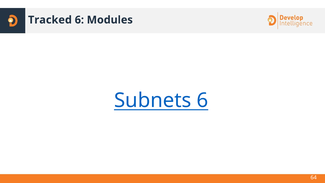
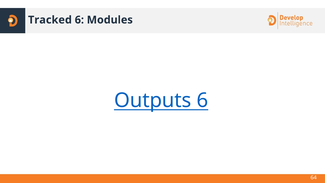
Subnets: Subnets -> Outputs
